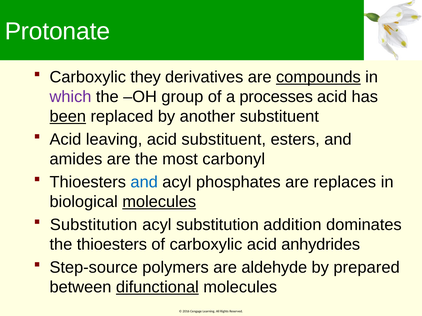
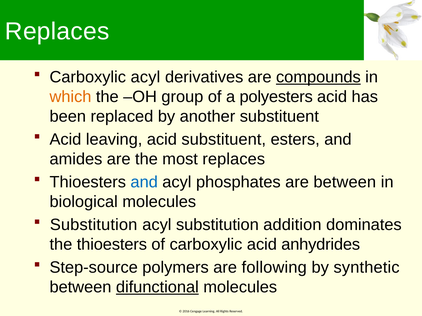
Protonate at (57, 32): Protonate -> Replaces
Carboxylic they: they -> acyl
which colour: purple -> orange
processes: processes -> polyesters
been underline: present -> none
most carbonyl: carbonyl -> replaces
are replaces: replaces -> between
molecules at (159, 202) underline: present -> none
aldehyde: aldehyde -> following
prepared: prepared -> synthetic
